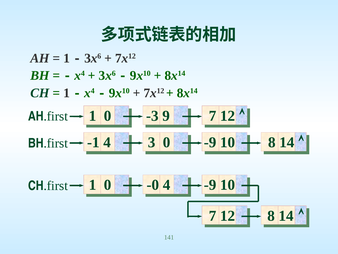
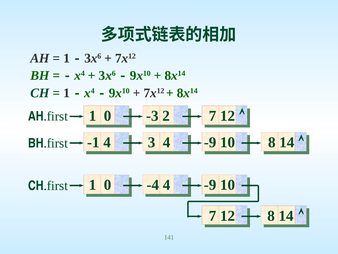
9: 9 -> 2
3 0: 0 -> 4
-0: -0 -> -4
